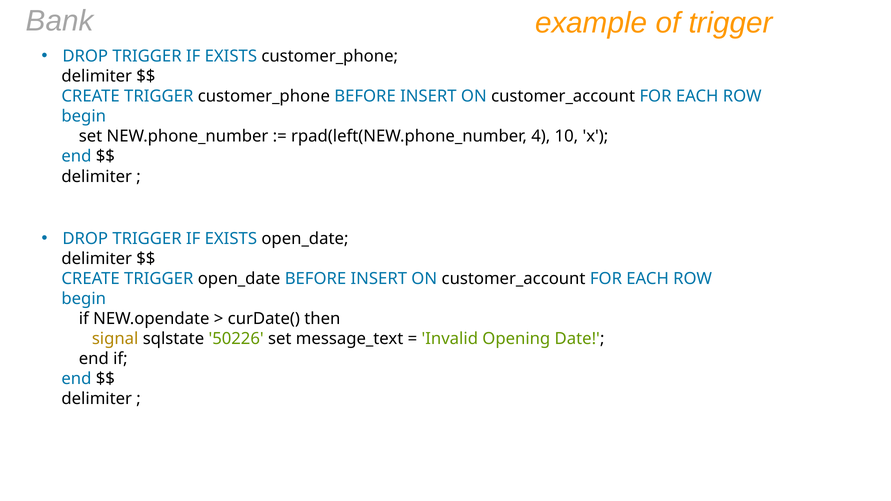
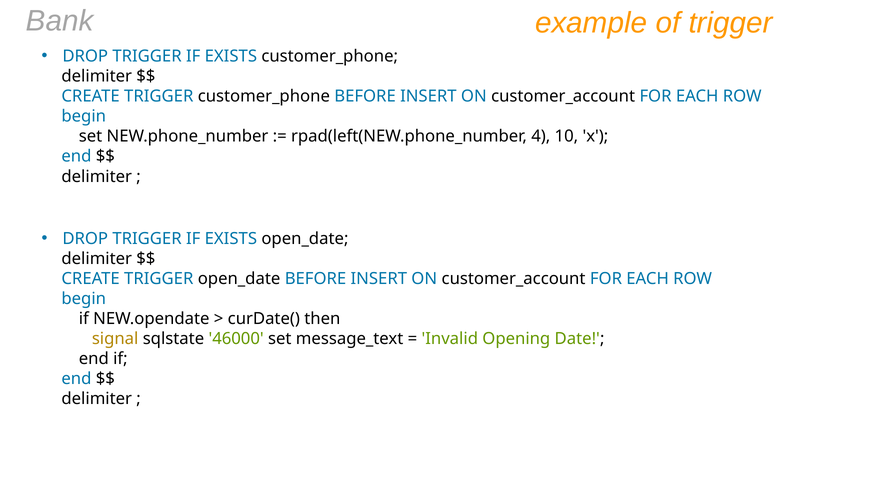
50226: 50226 -> 46000
